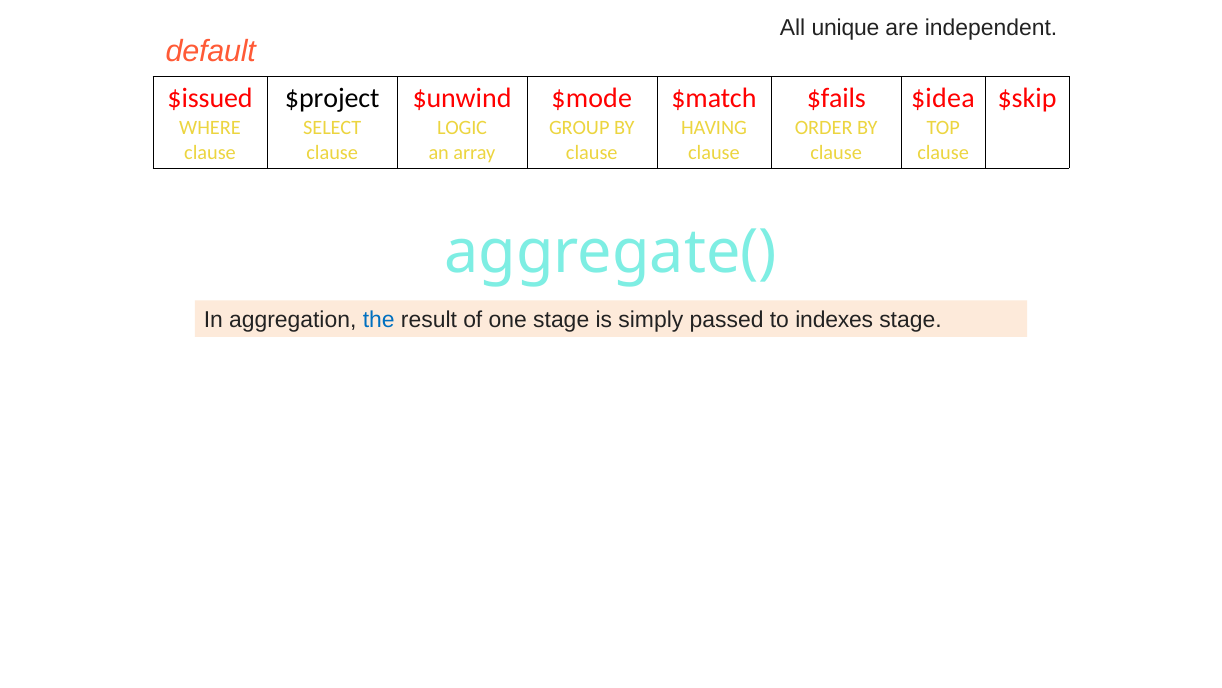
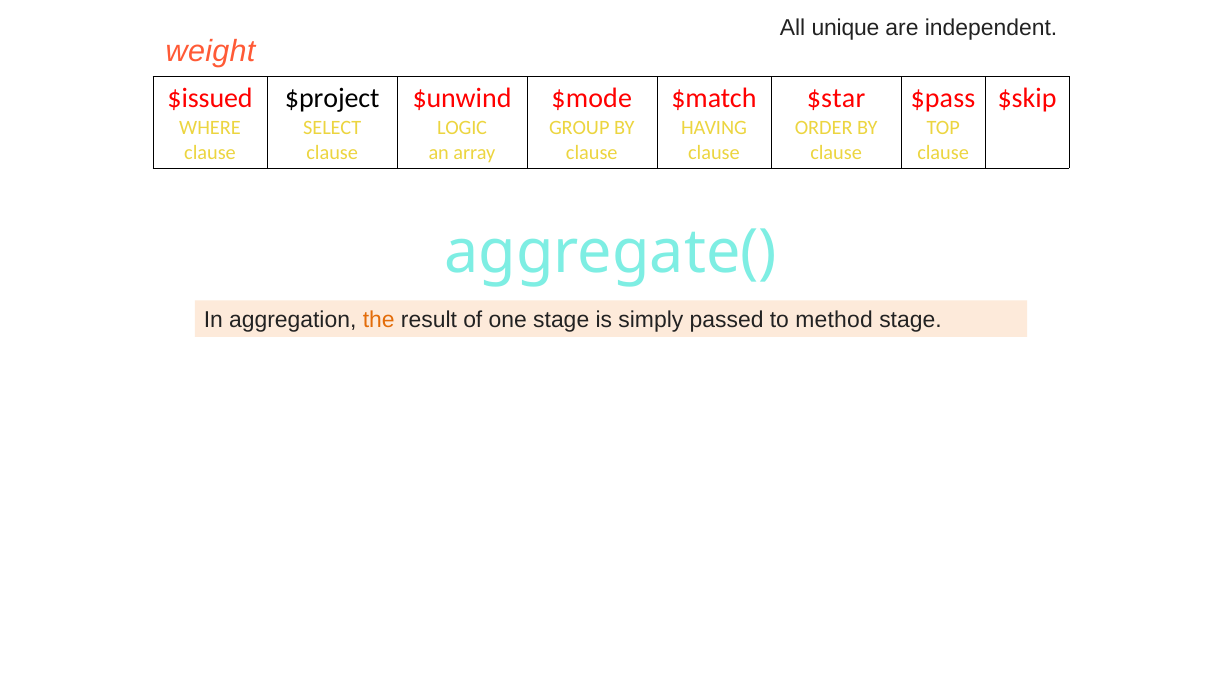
default: default -> weight
$fails: $fails -> $star
$idea: $idea -> $pass
the colour: blue -> orange
indexes: indexes -> method
